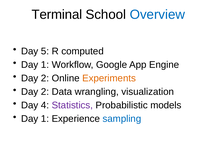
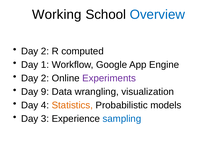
Terminal: Terminal -> Working
5 at (45, 51): 5 -> 2
Experiments colour: orange -> purple
2 at (45, 92): 2 -> 9
Statistics colour: purple -> orange
1 at (45, 119): 1 -> 3
